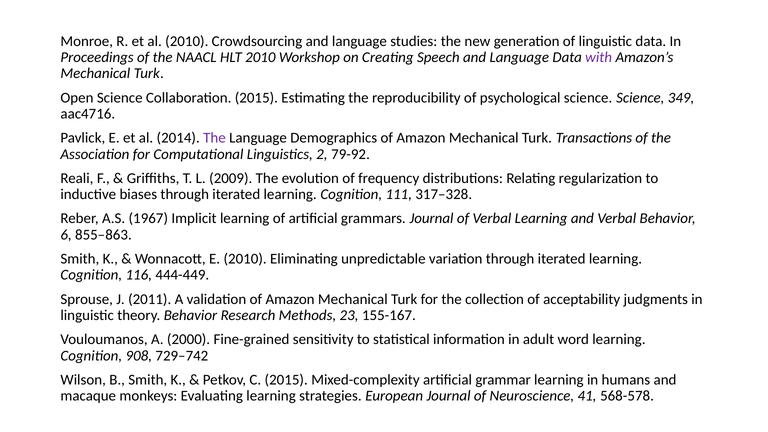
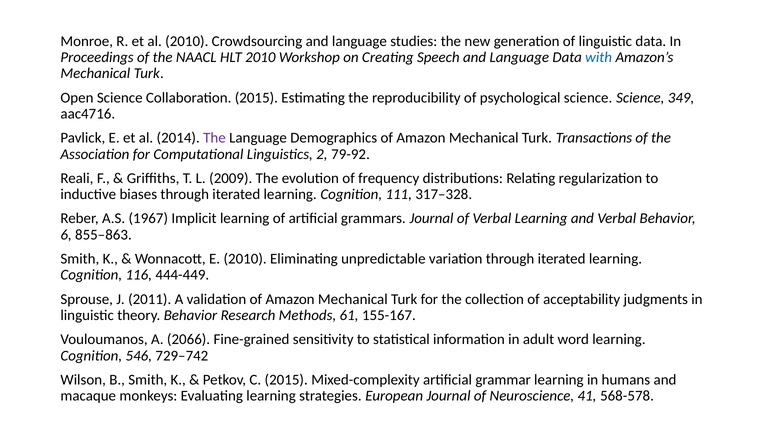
with colour: purple -> blue
23: 23 -> 61
2000: 2000 -> 2066
908: 908 -> 546
